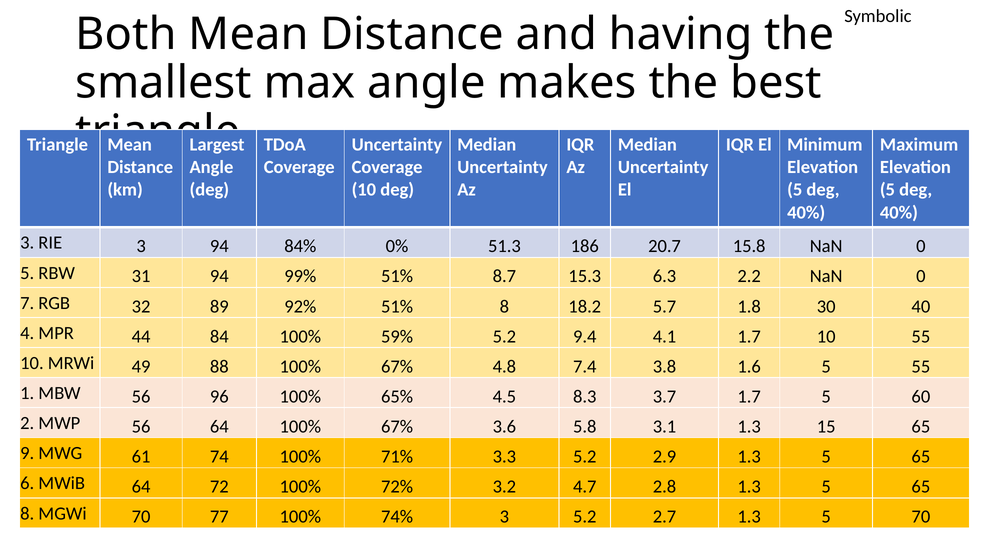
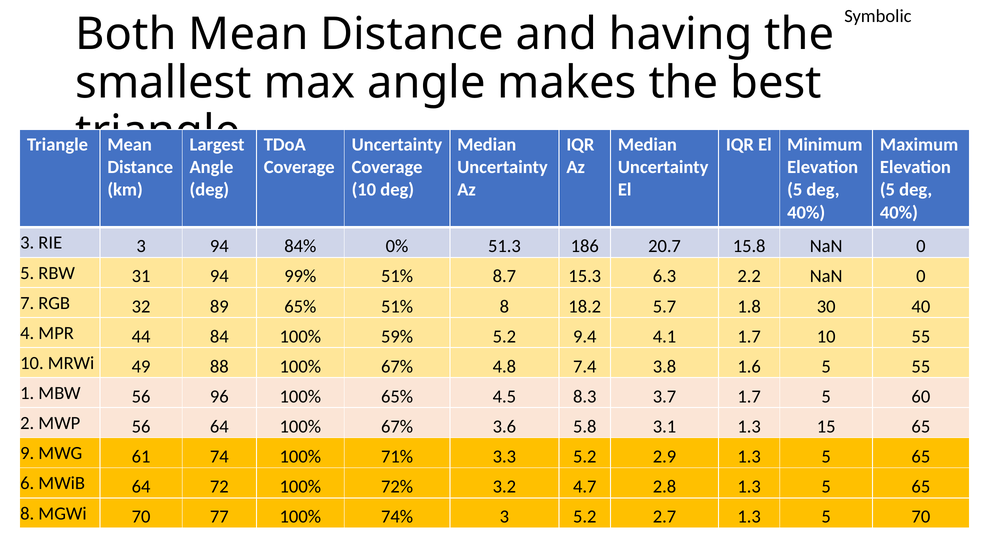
89 92%: 92% -> 65%
